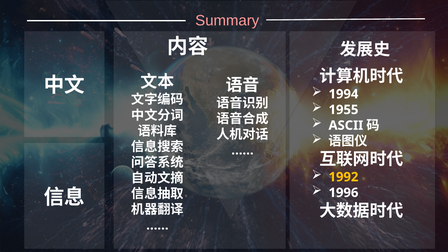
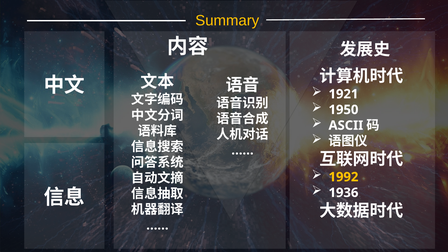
Summary colour: pink -> yellow
1994: 1994 -> 1921
1955: 1955 -> 1950
1996: 1996 -> 1936
